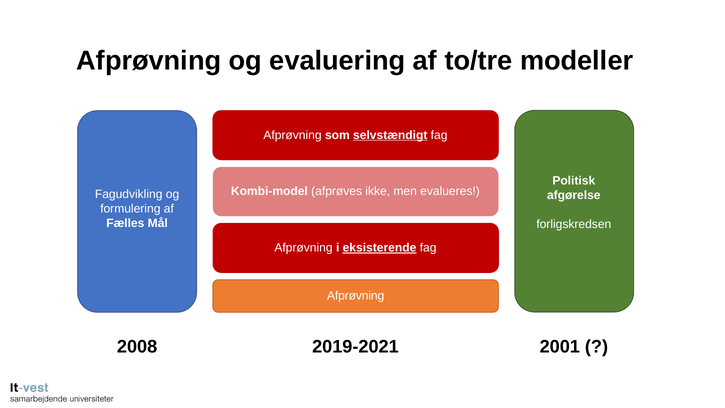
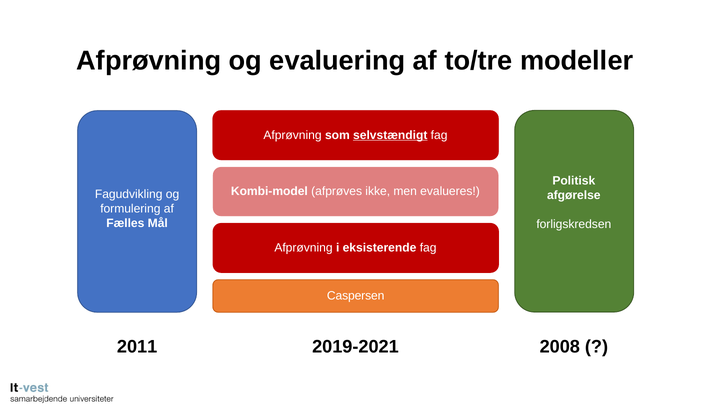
eksisterende underline: present -> none
Afprøvning at (356, 296): Afprøvning -> Caspersen
2008: 2008 -> 2011
2001: 2001 -> 2008
